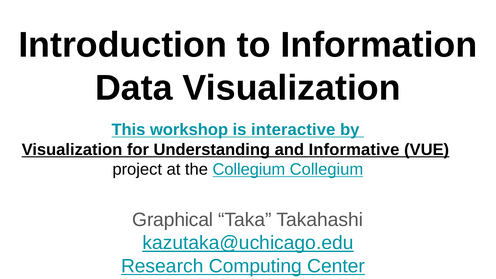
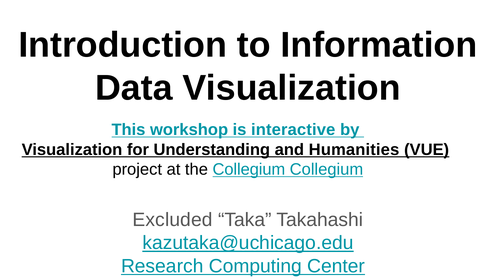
Informative: Informative -> Humanities
Graphical: Graphical -> Excluded
